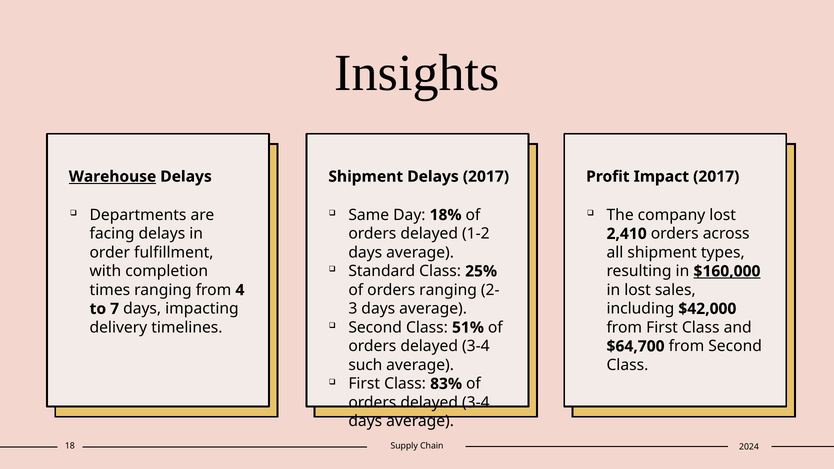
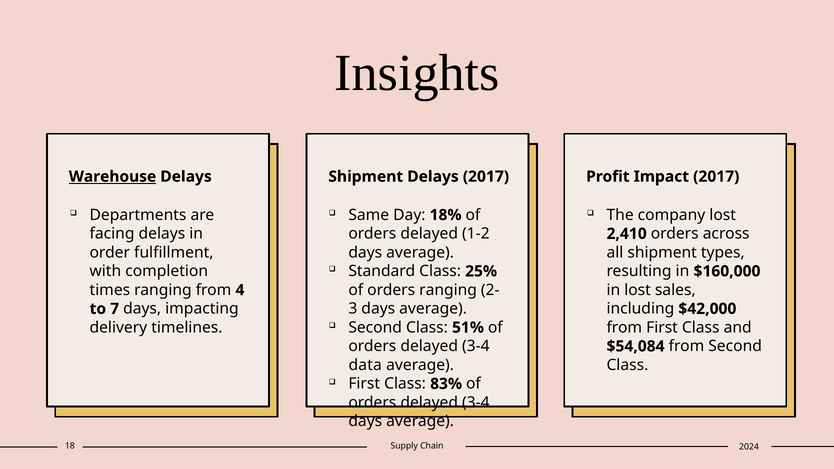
$160,000 underline: present -> none
$64,700: $64,700 -> $54,084
such: such -> data
